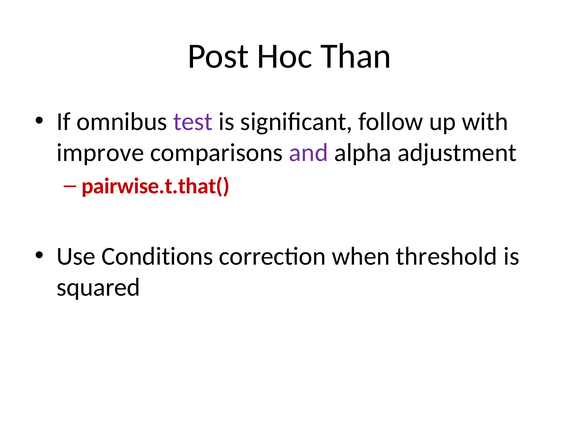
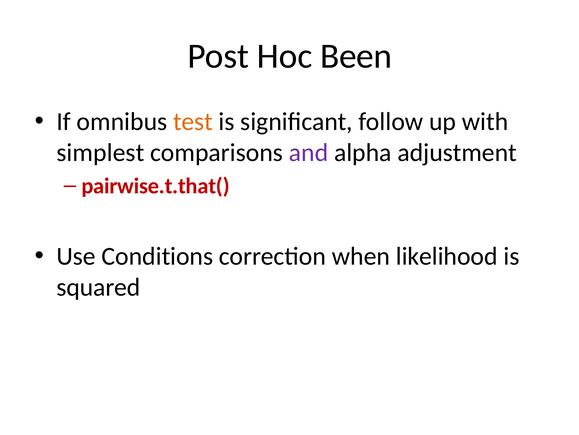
Than: Than -> Been
test colour: purple -> orange
improve: improve -> simplest
threshold: threshold -> likelihood
